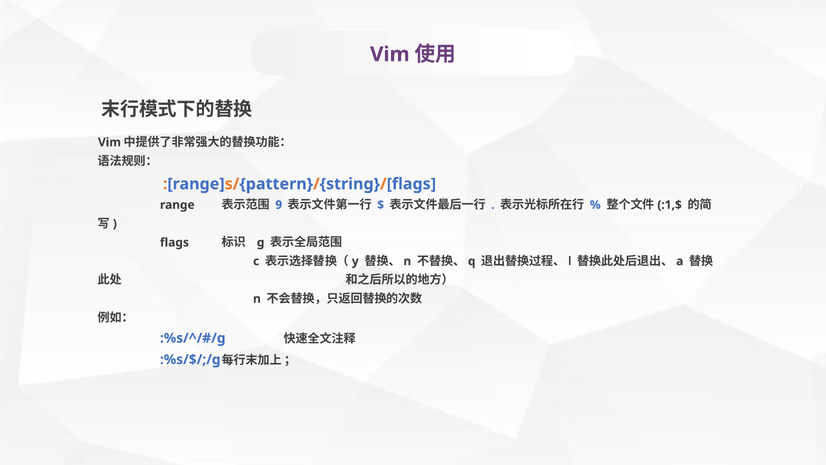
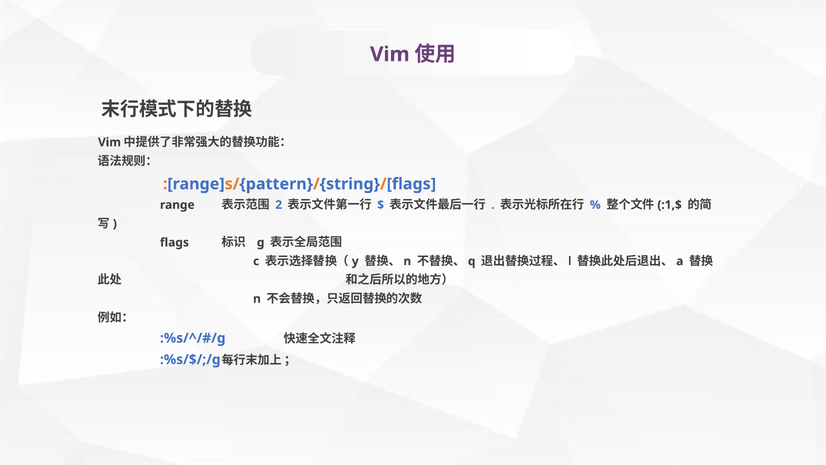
9: 9 -> 2
